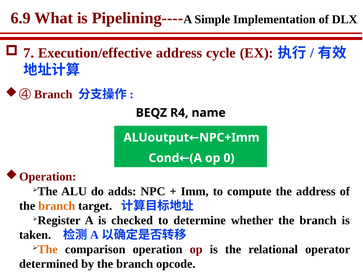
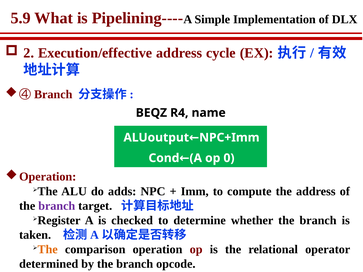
6.9: 6.9 -> 5.9
7: 7 -> 2
branch at (57, 206) colour: orange -> purple
